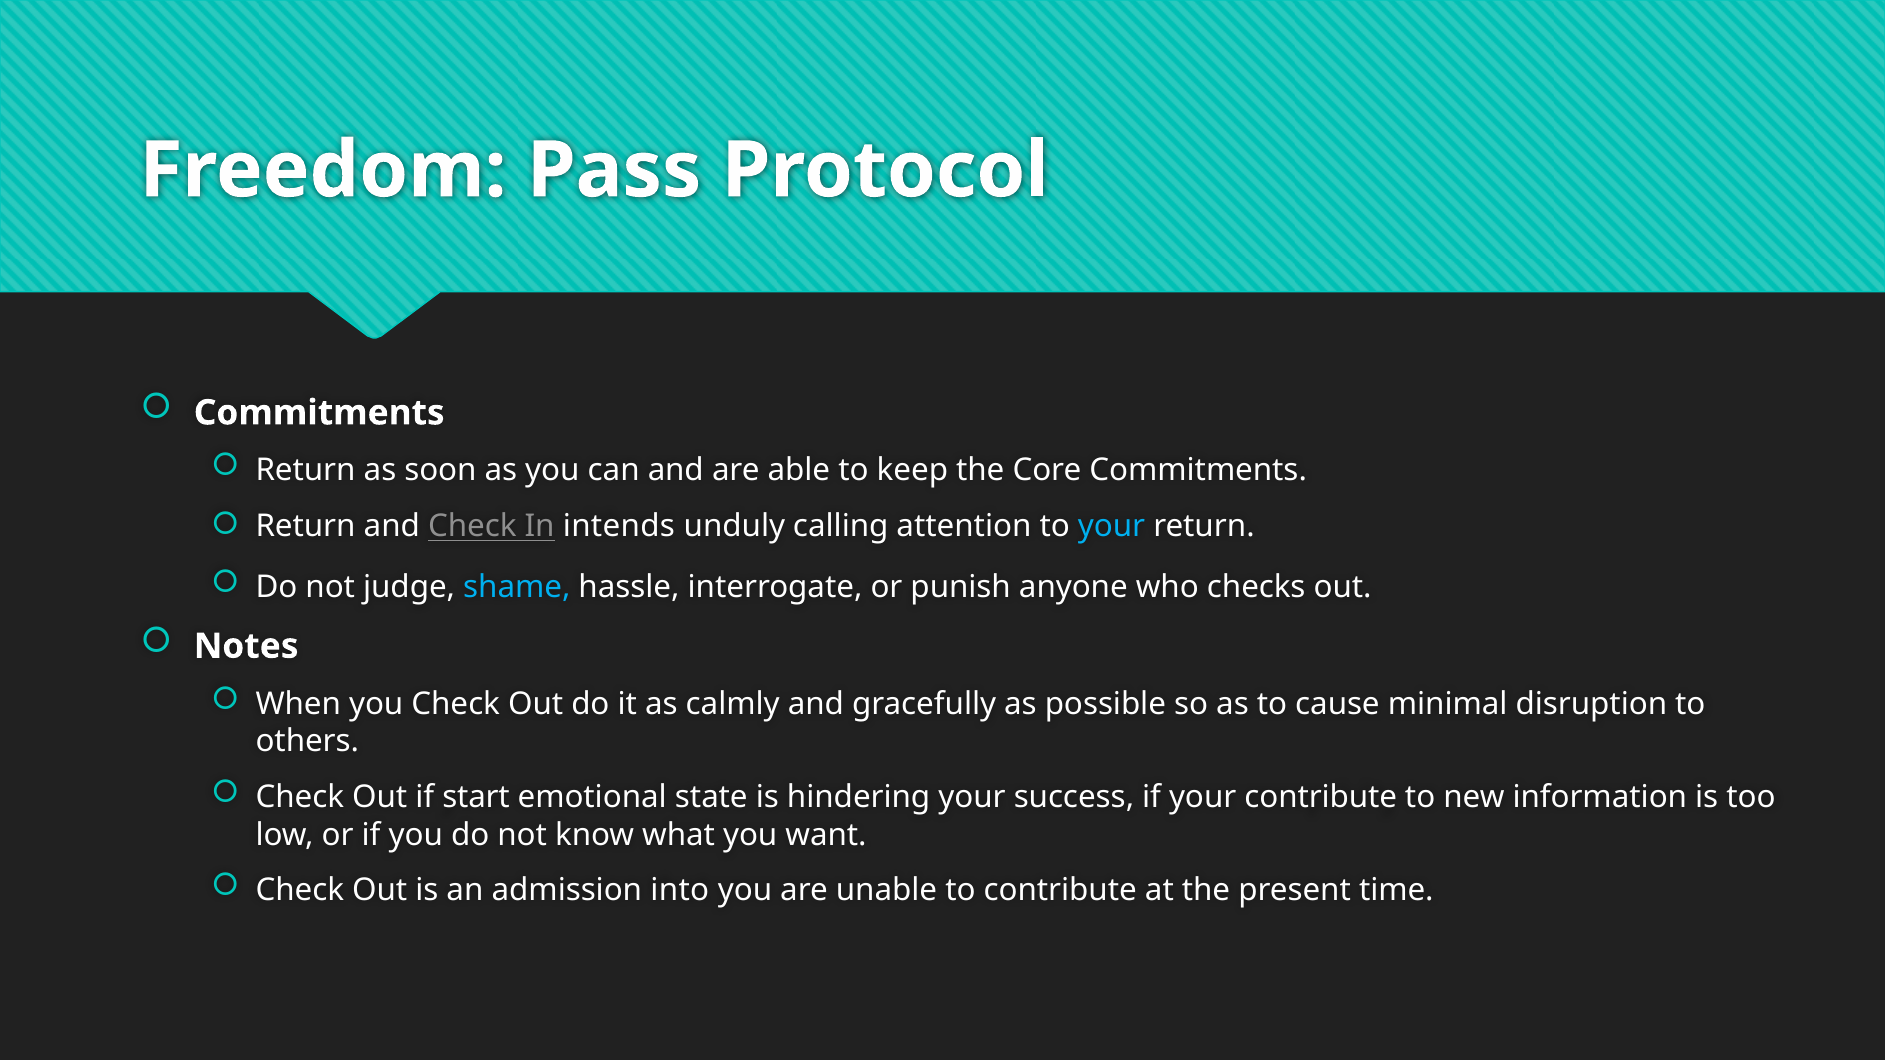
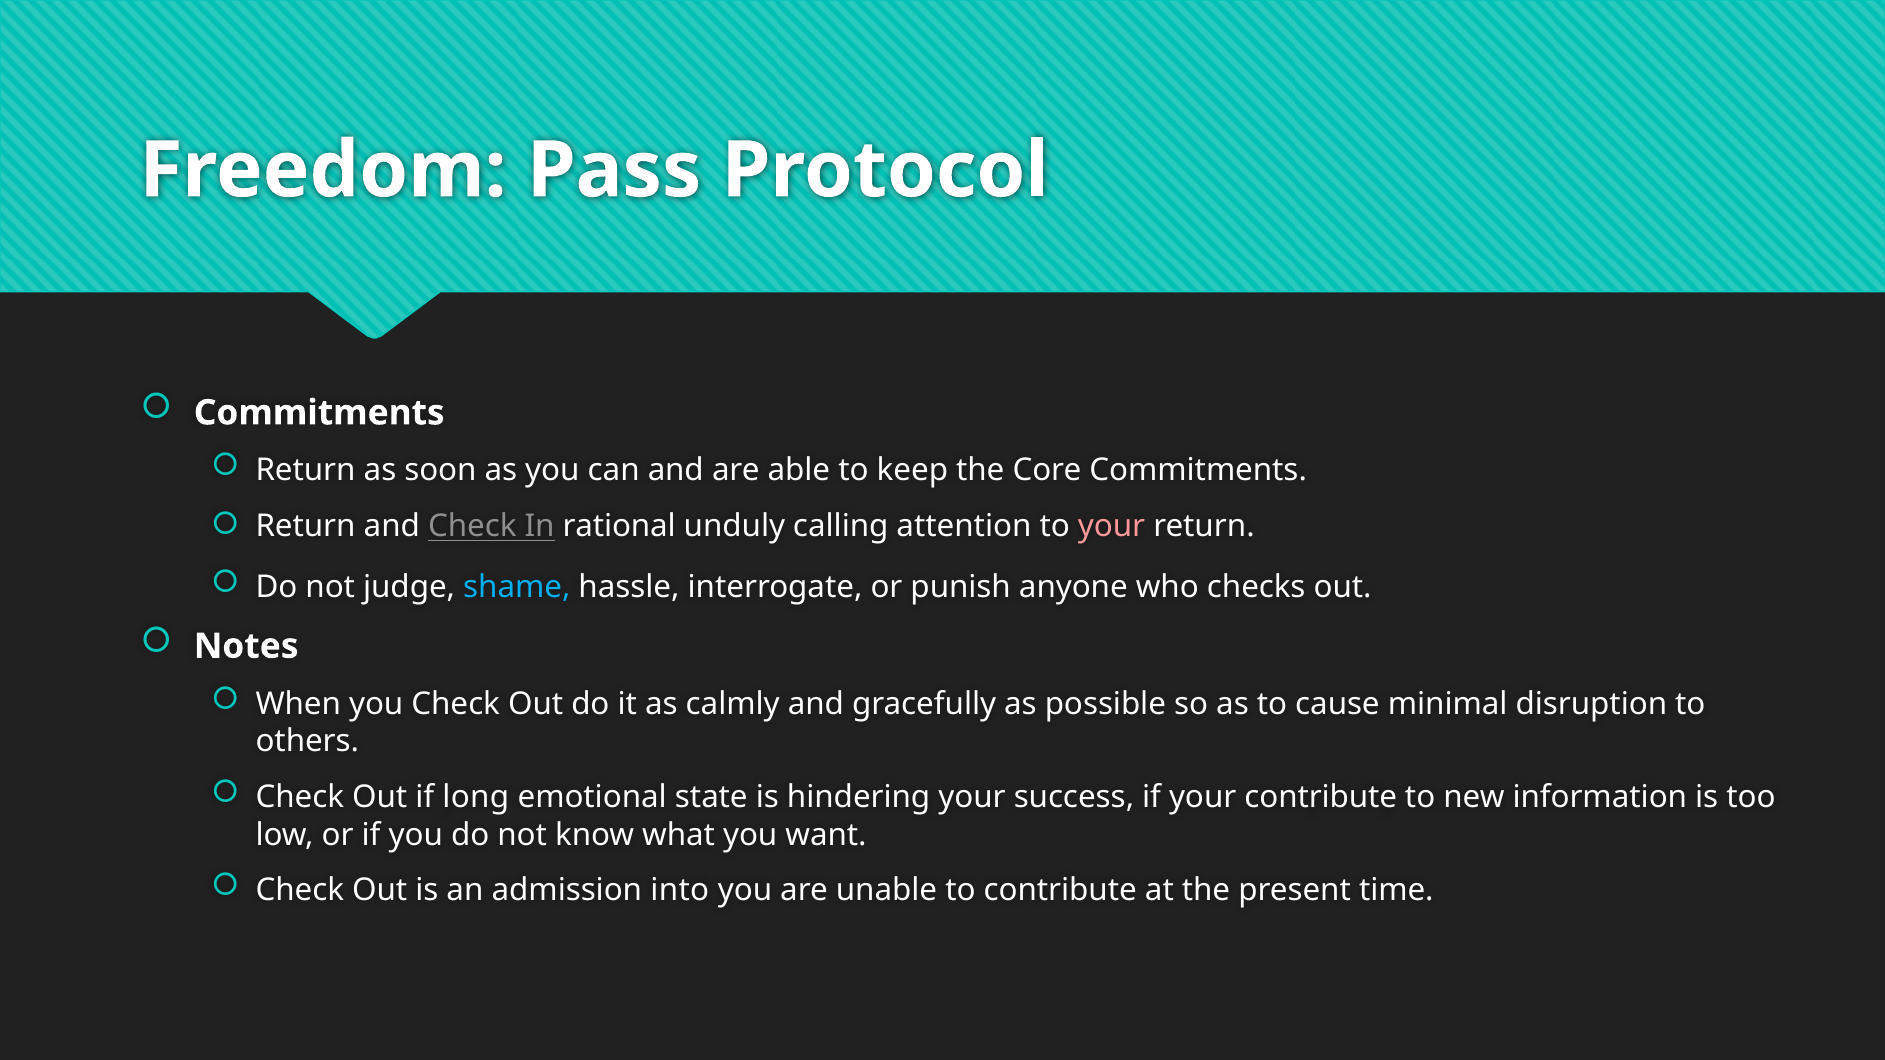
intends: intends -> rational
your at (1112, 526) colour: light blue -> pink
start: start -> long
